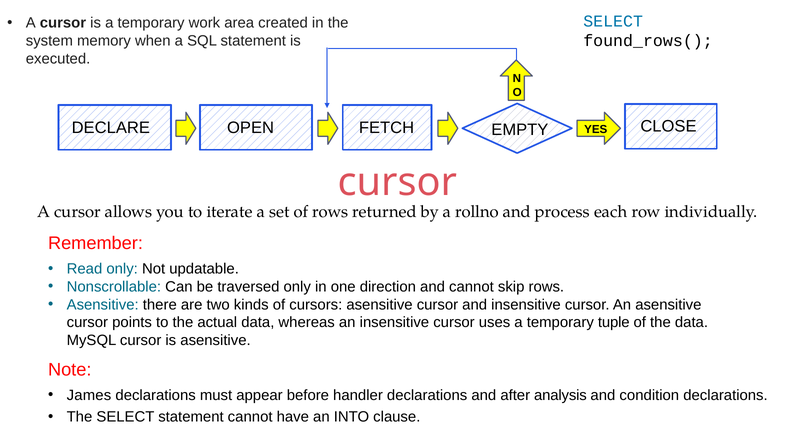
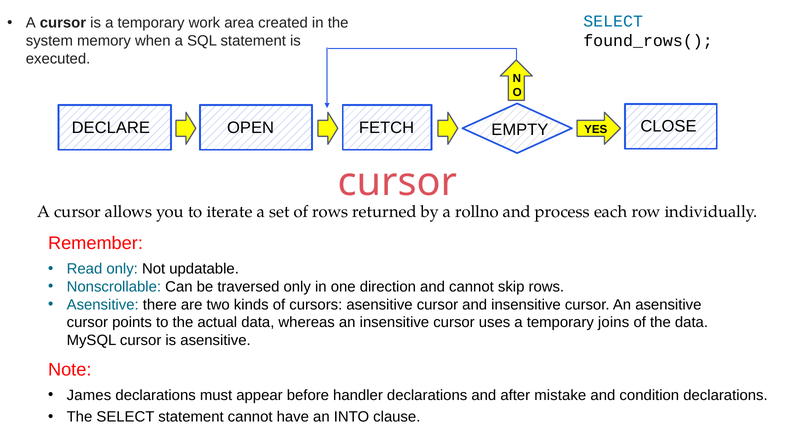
tuple: tuple -> joins
analysis: analysis -> mistake
